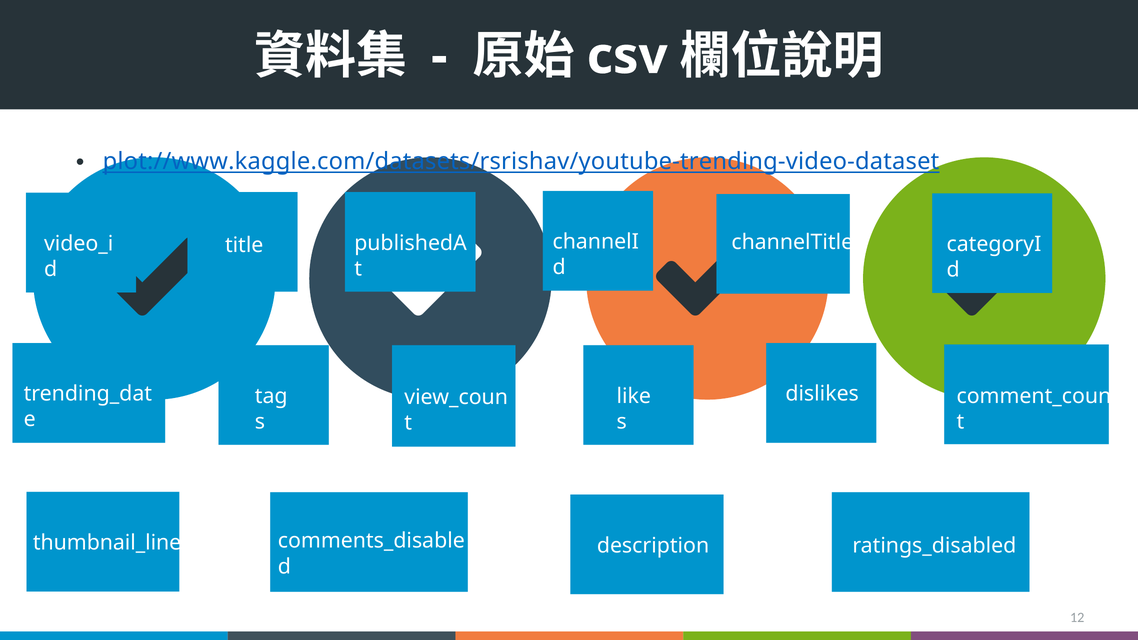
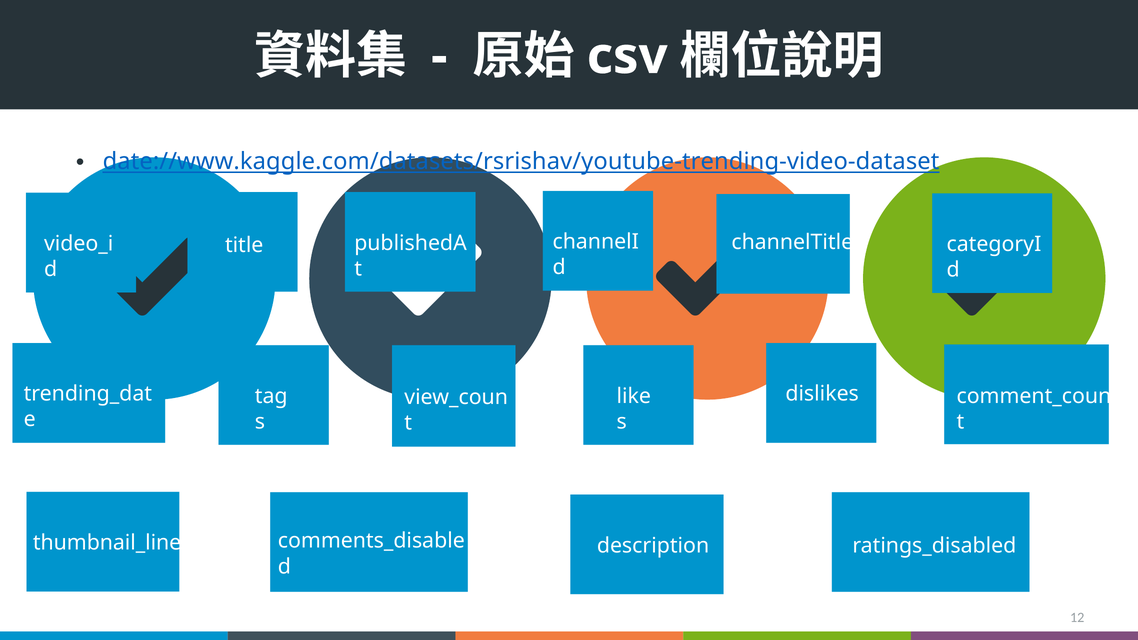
plot://www.kaggle.com/datasets/rsrishav/youtube-trending-video-dataset: plot://www.kaggle.com/datasets/rsrishav/youtube-trending-video-dataset -> date://www.kaggle.com/datasets/rsrishav/youtube-trending-video-dataset
